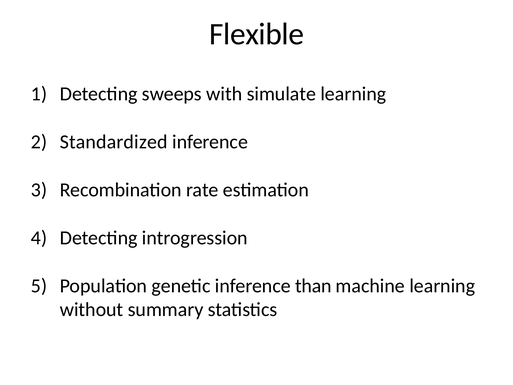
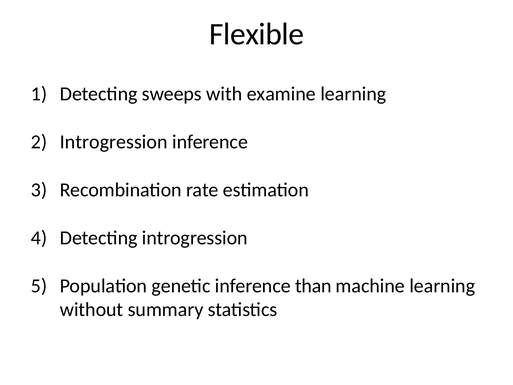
simulate: simulate -> examine
Standardized at (114, 142): Standardized -> Introgression
